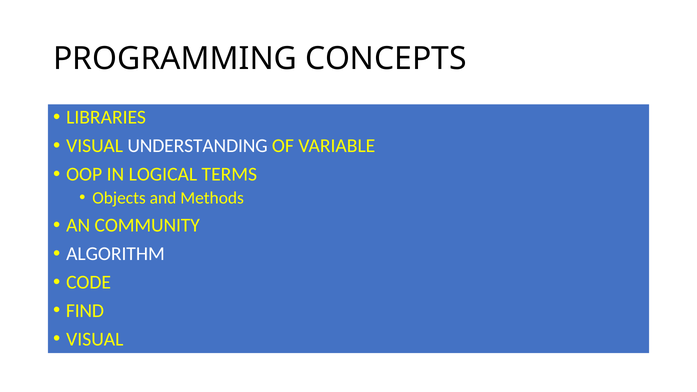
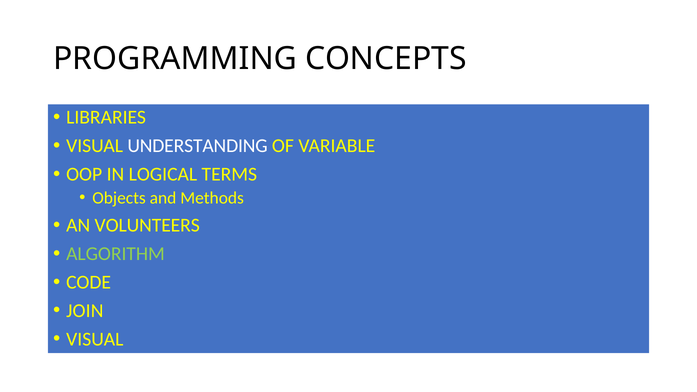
COMMUNITY: COMMUNITY -> VOLUNTEERS
ALGORITHM colour: white -> light green
FIND: FIND -> JOIN
